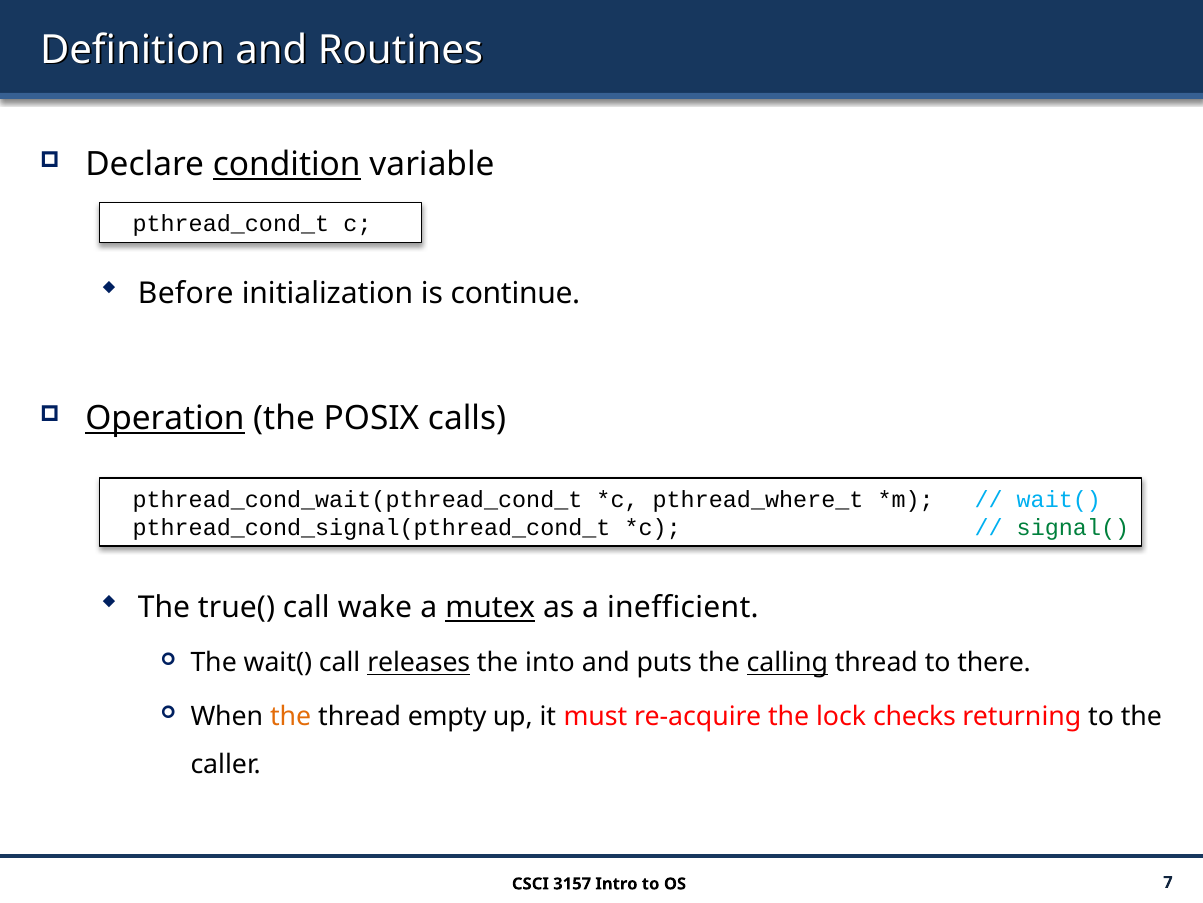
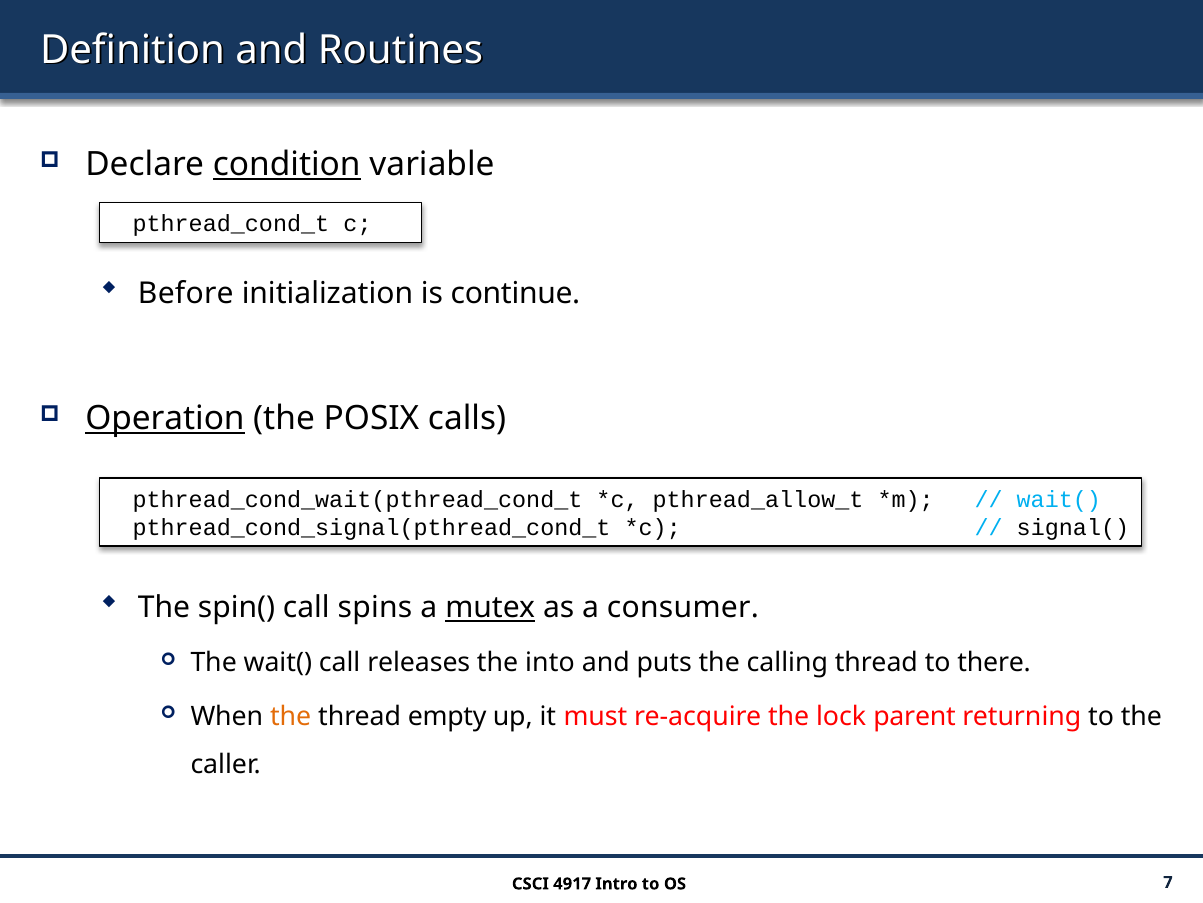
pthread_where_t: pthread_where_t -> pthread_allow_t
signal( colour: green -> black
true(: true( -> spin(
wake: wake -> spins
inefficient: inefficient -> consumer
releases underline: present -> none
calling underline: present -> none
checks: checks -> parent
3157: 3157 -> 4917
